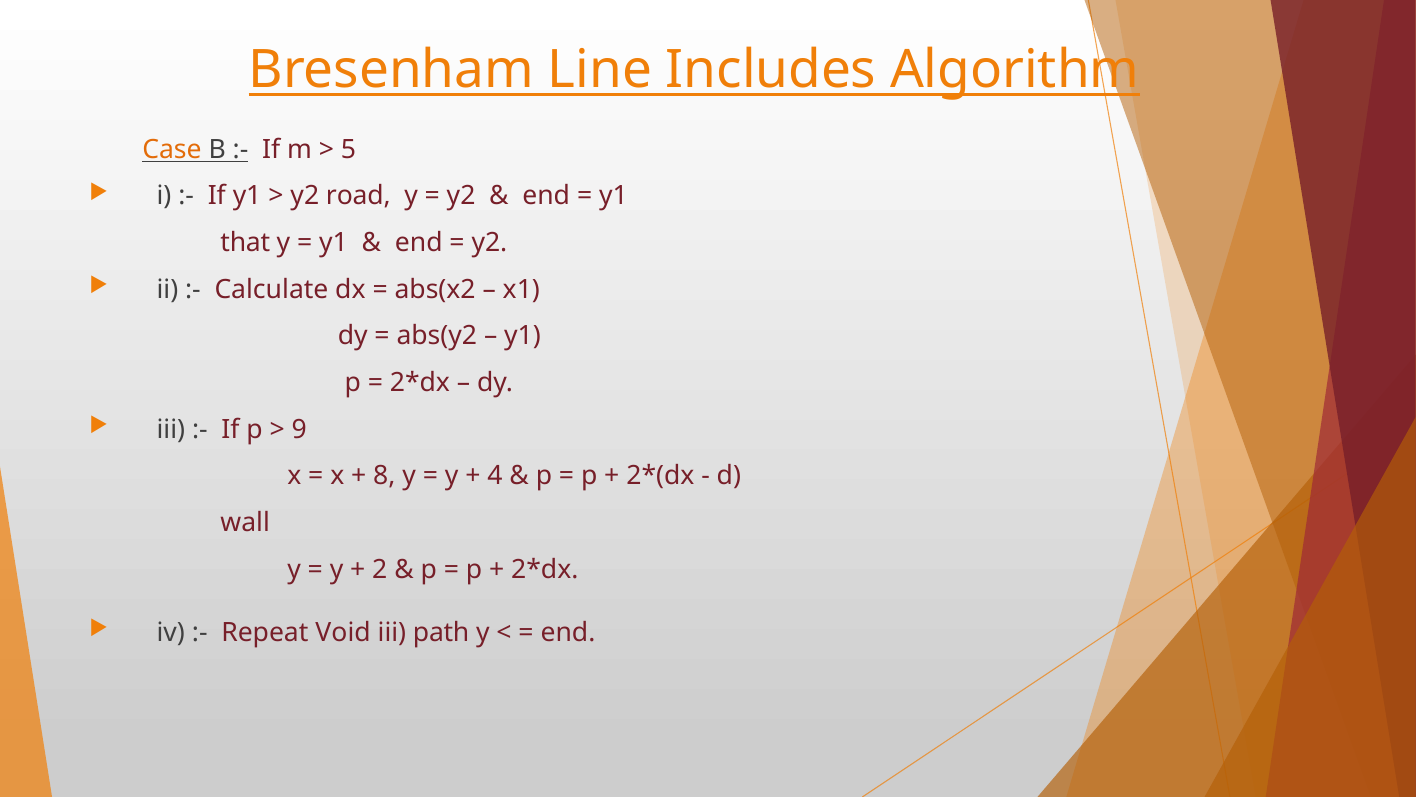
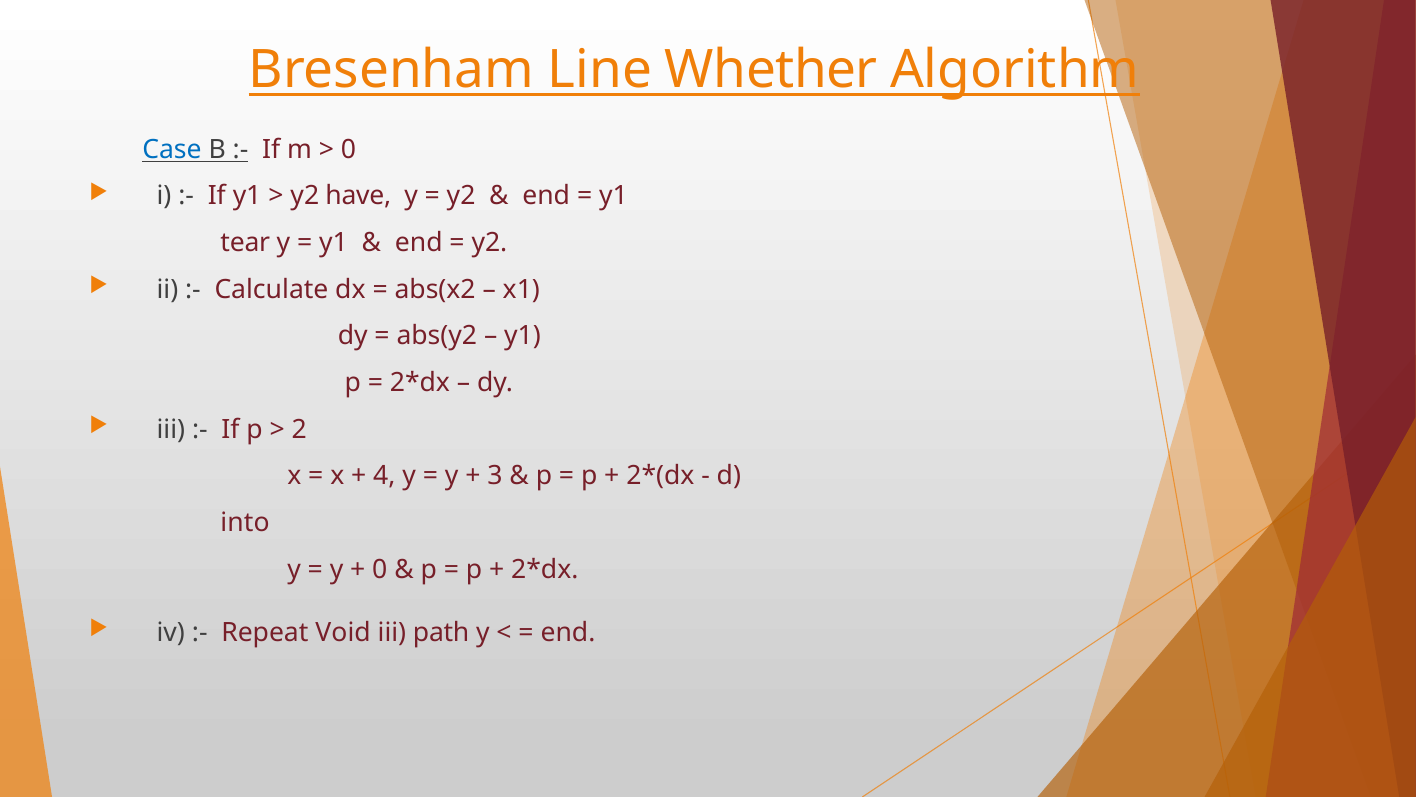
Includes: Includes -> Whether
Case colour: orange -> blue
5 at (349, 149): 5 -> 0
road: road -> have
that: that -> tear
9: 9 -> 2
8: 8 -> 4
4: 4 -> 3
wall: wall -> into
2 at (380, 569): 2 -> 0
